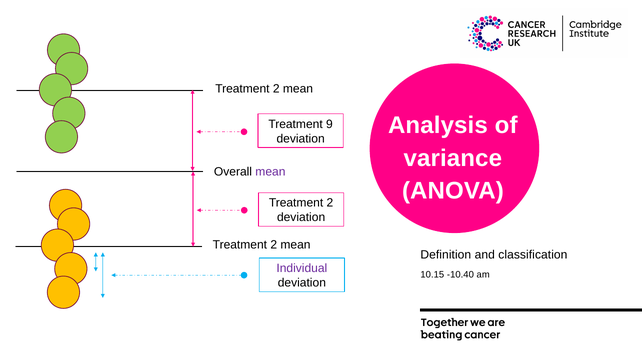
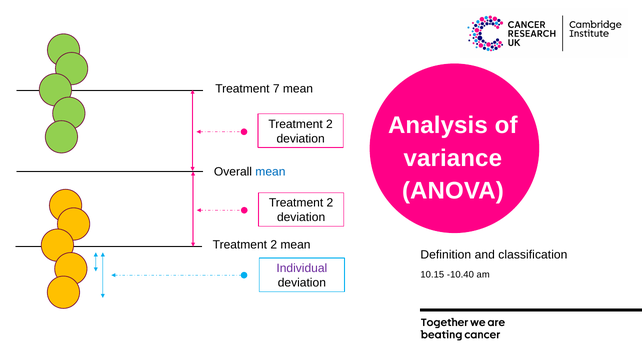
2 at (276, 89): 2 -> 7
9 at (329, 124): 9 -> 2
mean at (270, 172) colour: purple -> blue
